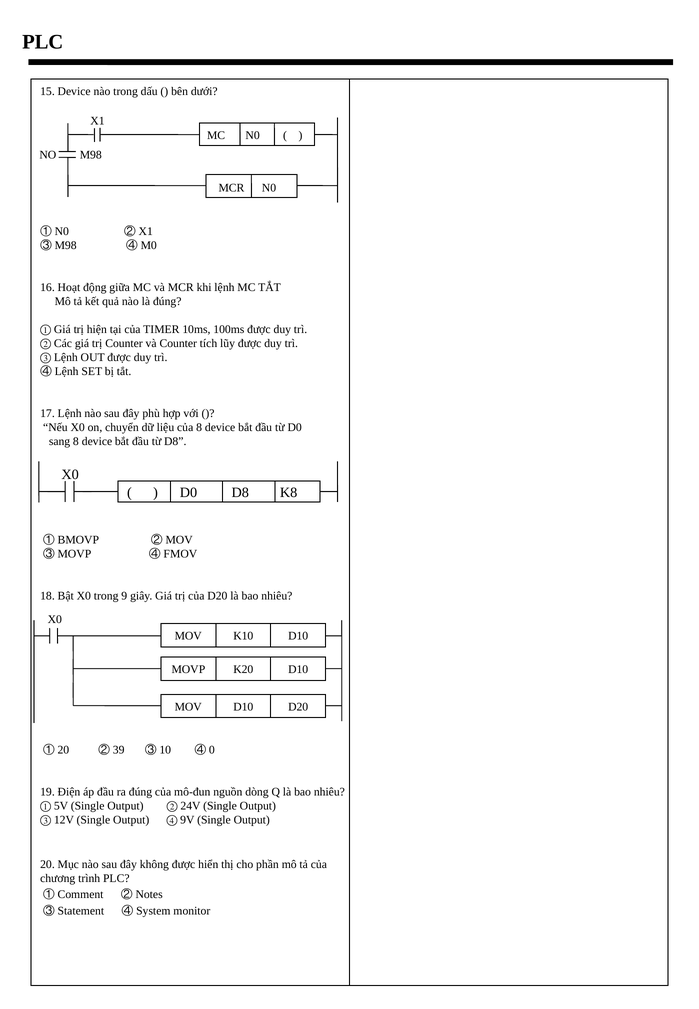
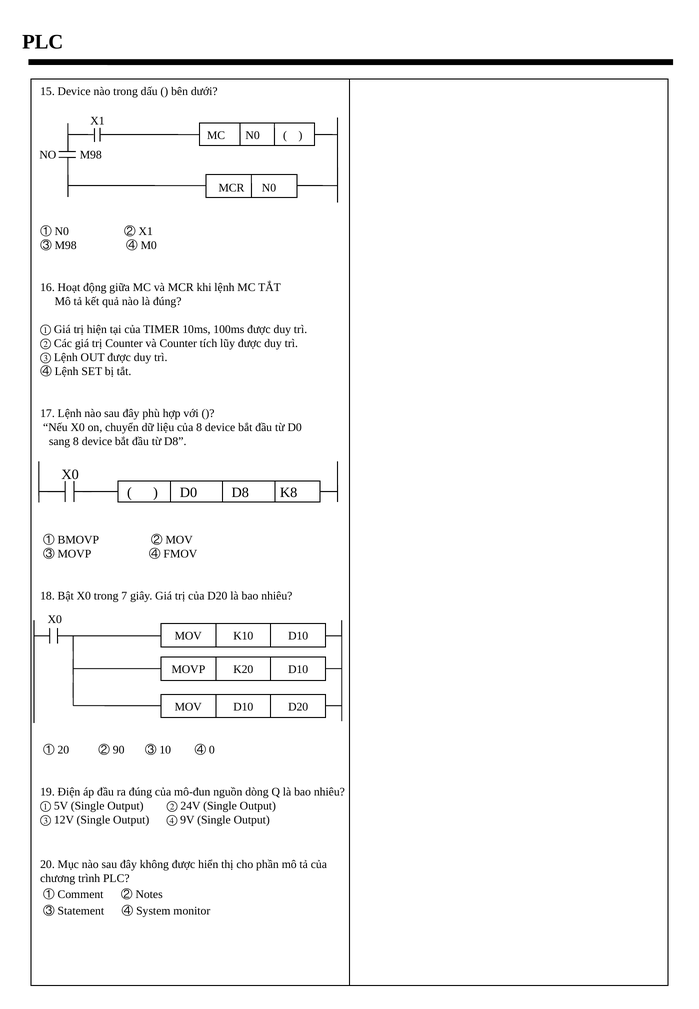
9: 9 -> 7
39: 39 -> 90
